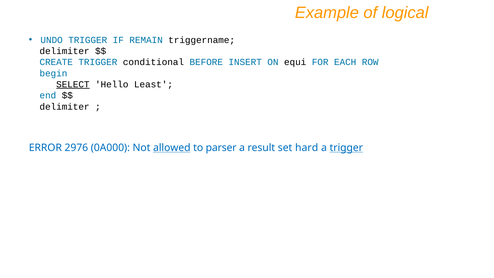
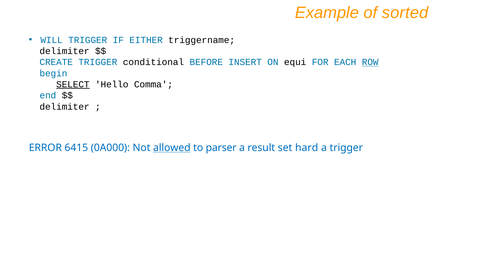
logical: logical -> sorted
UNDO: UNDO -> WILL
REMAIN: REMAIN -> EITHER
ROW underline: none -> present
Least: Least -> Comma
2976: 2976 -> 6415
trigger at (346, 148) underline: present -> none
